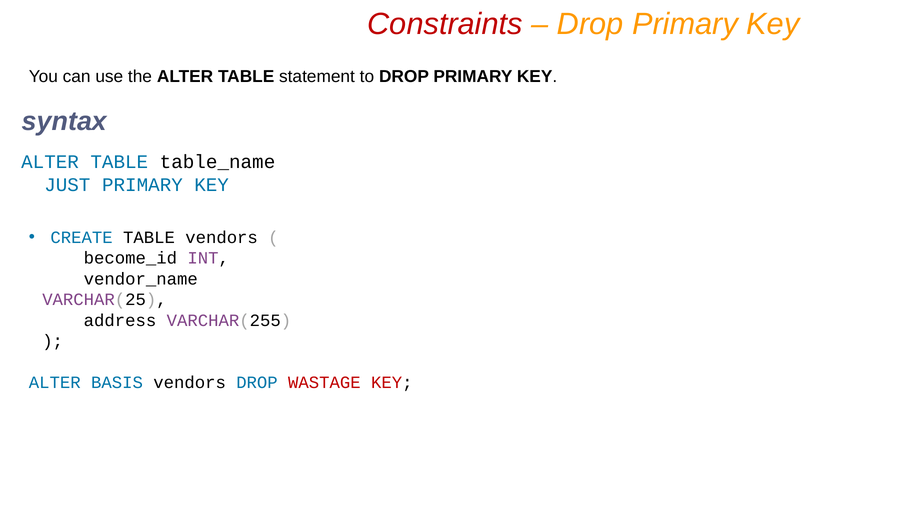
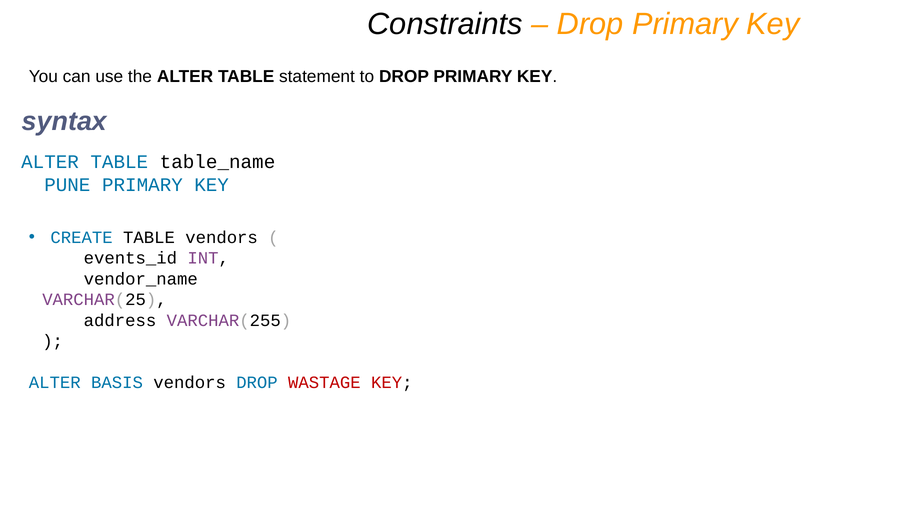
Constraints colour: red -> black
JUST: JUST -> PUNE
become_id: become_id -> events_id
